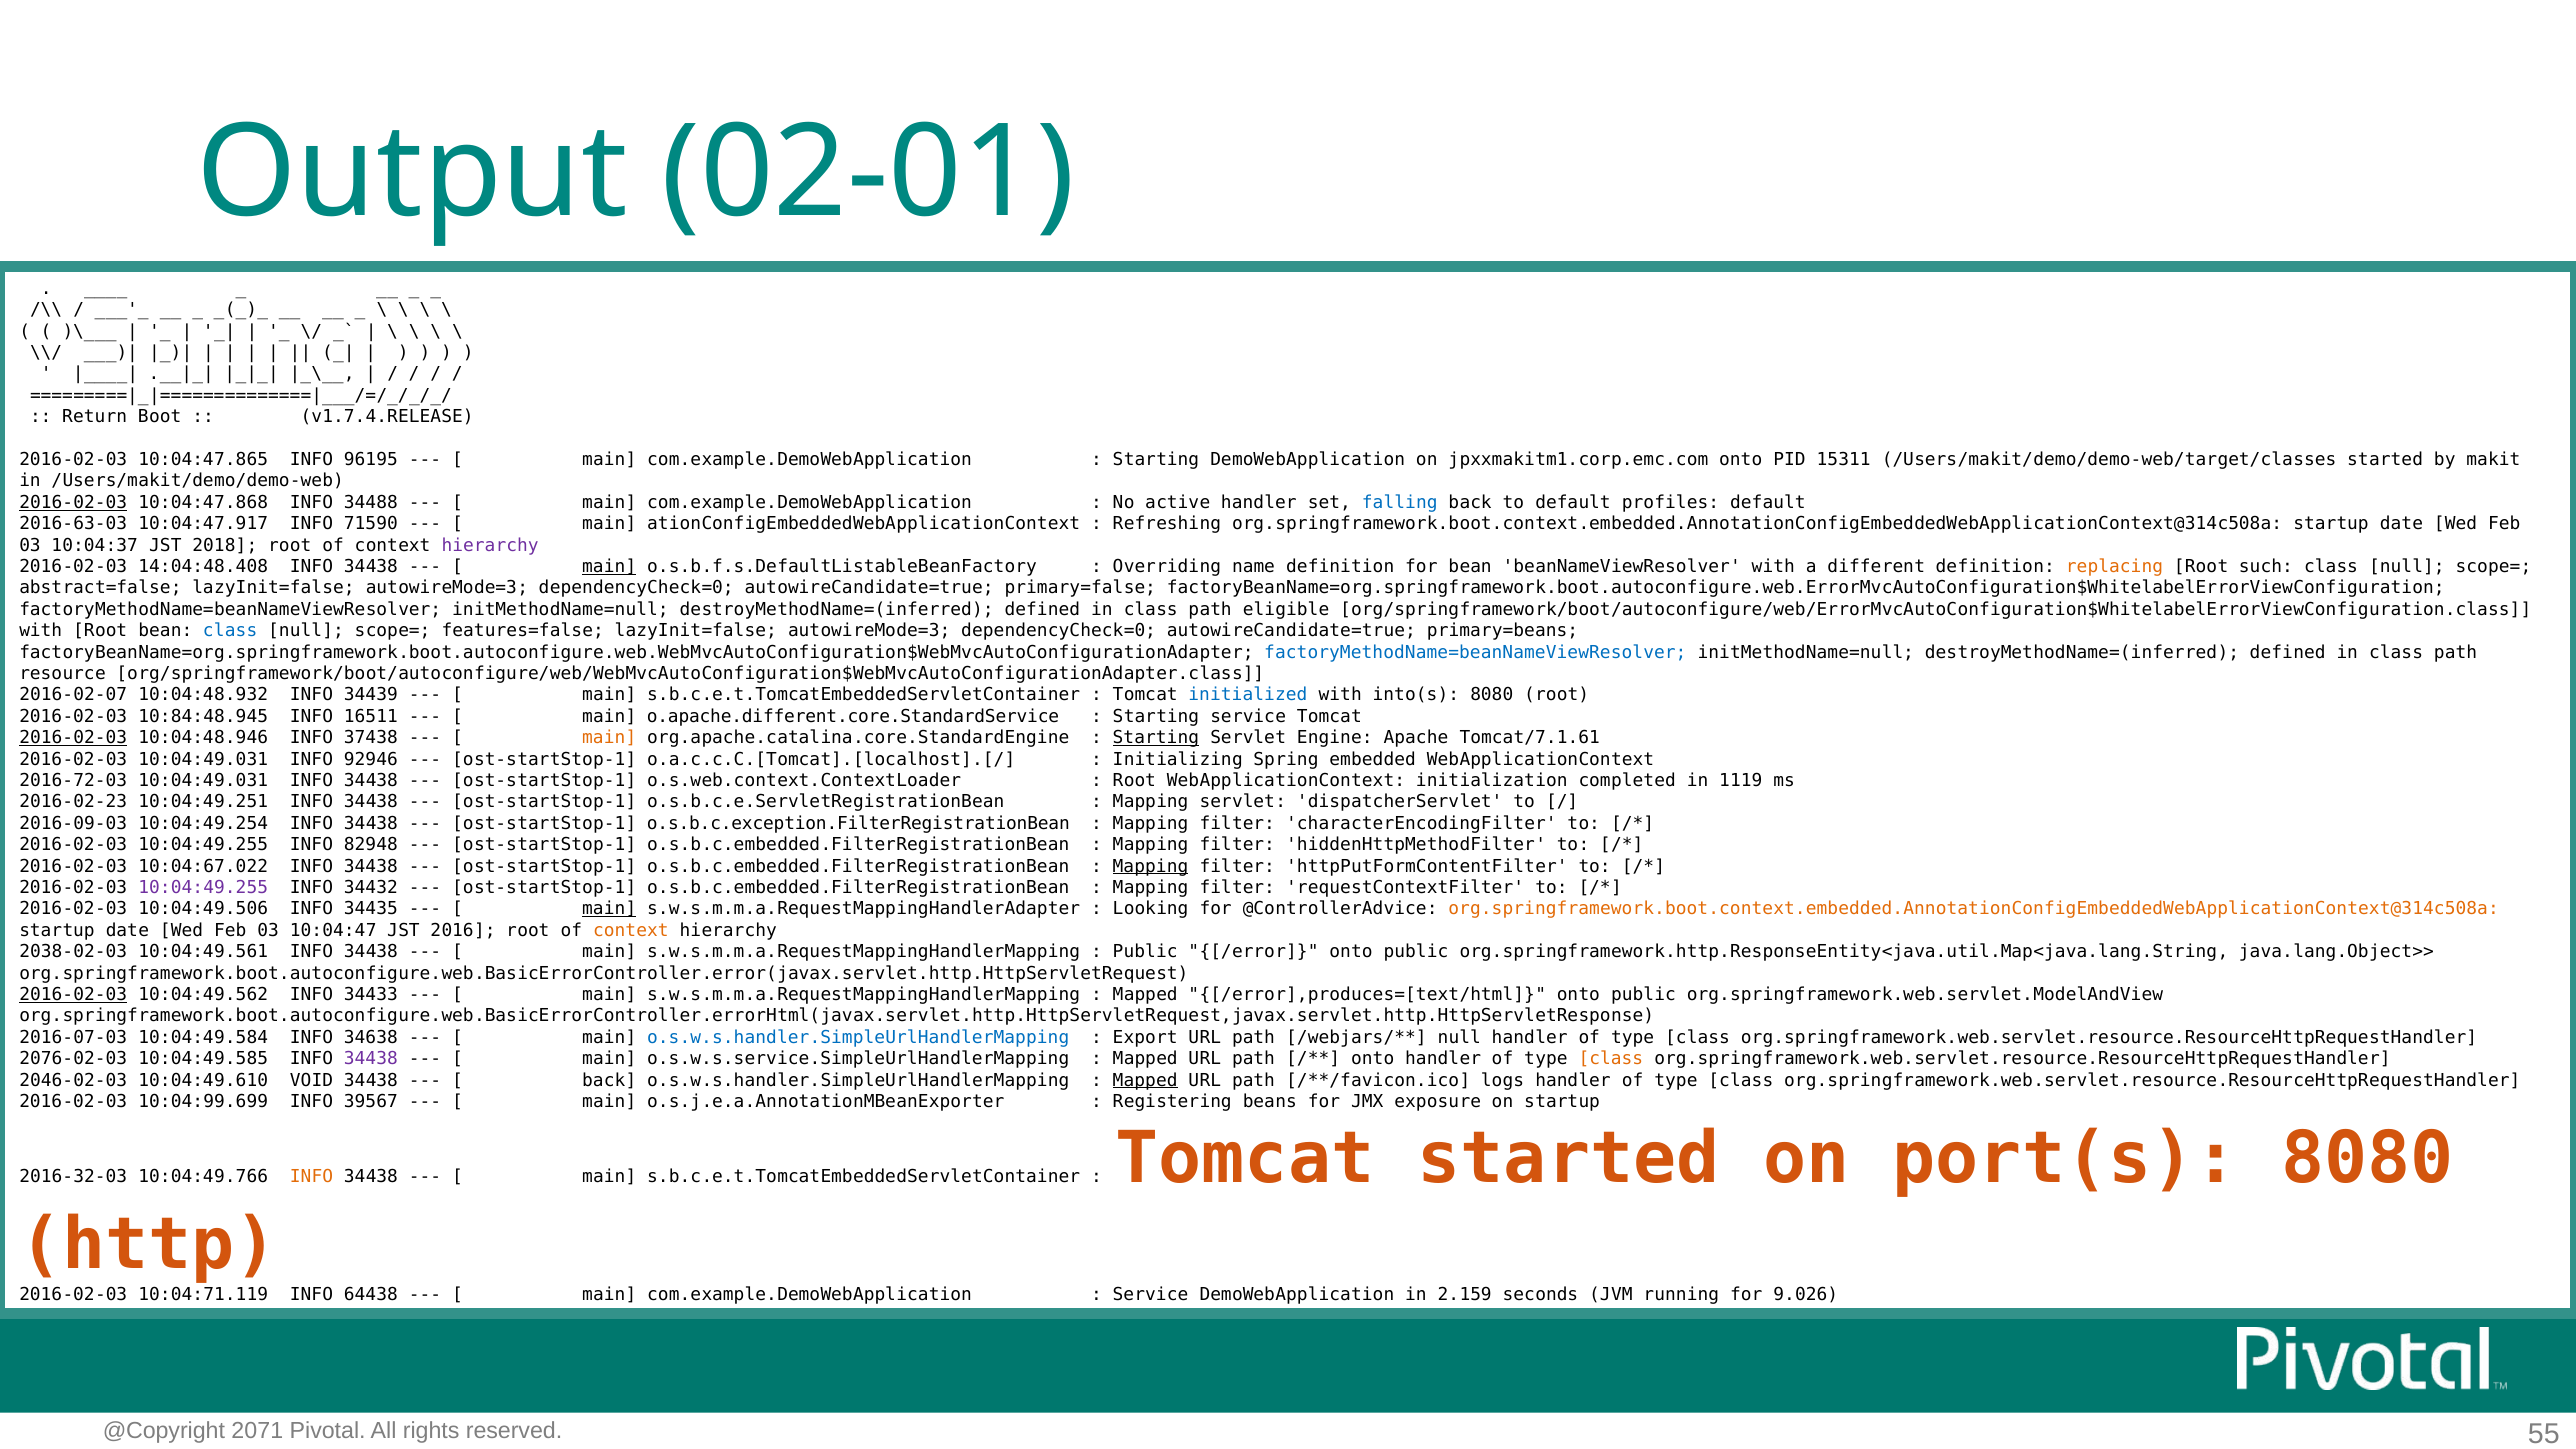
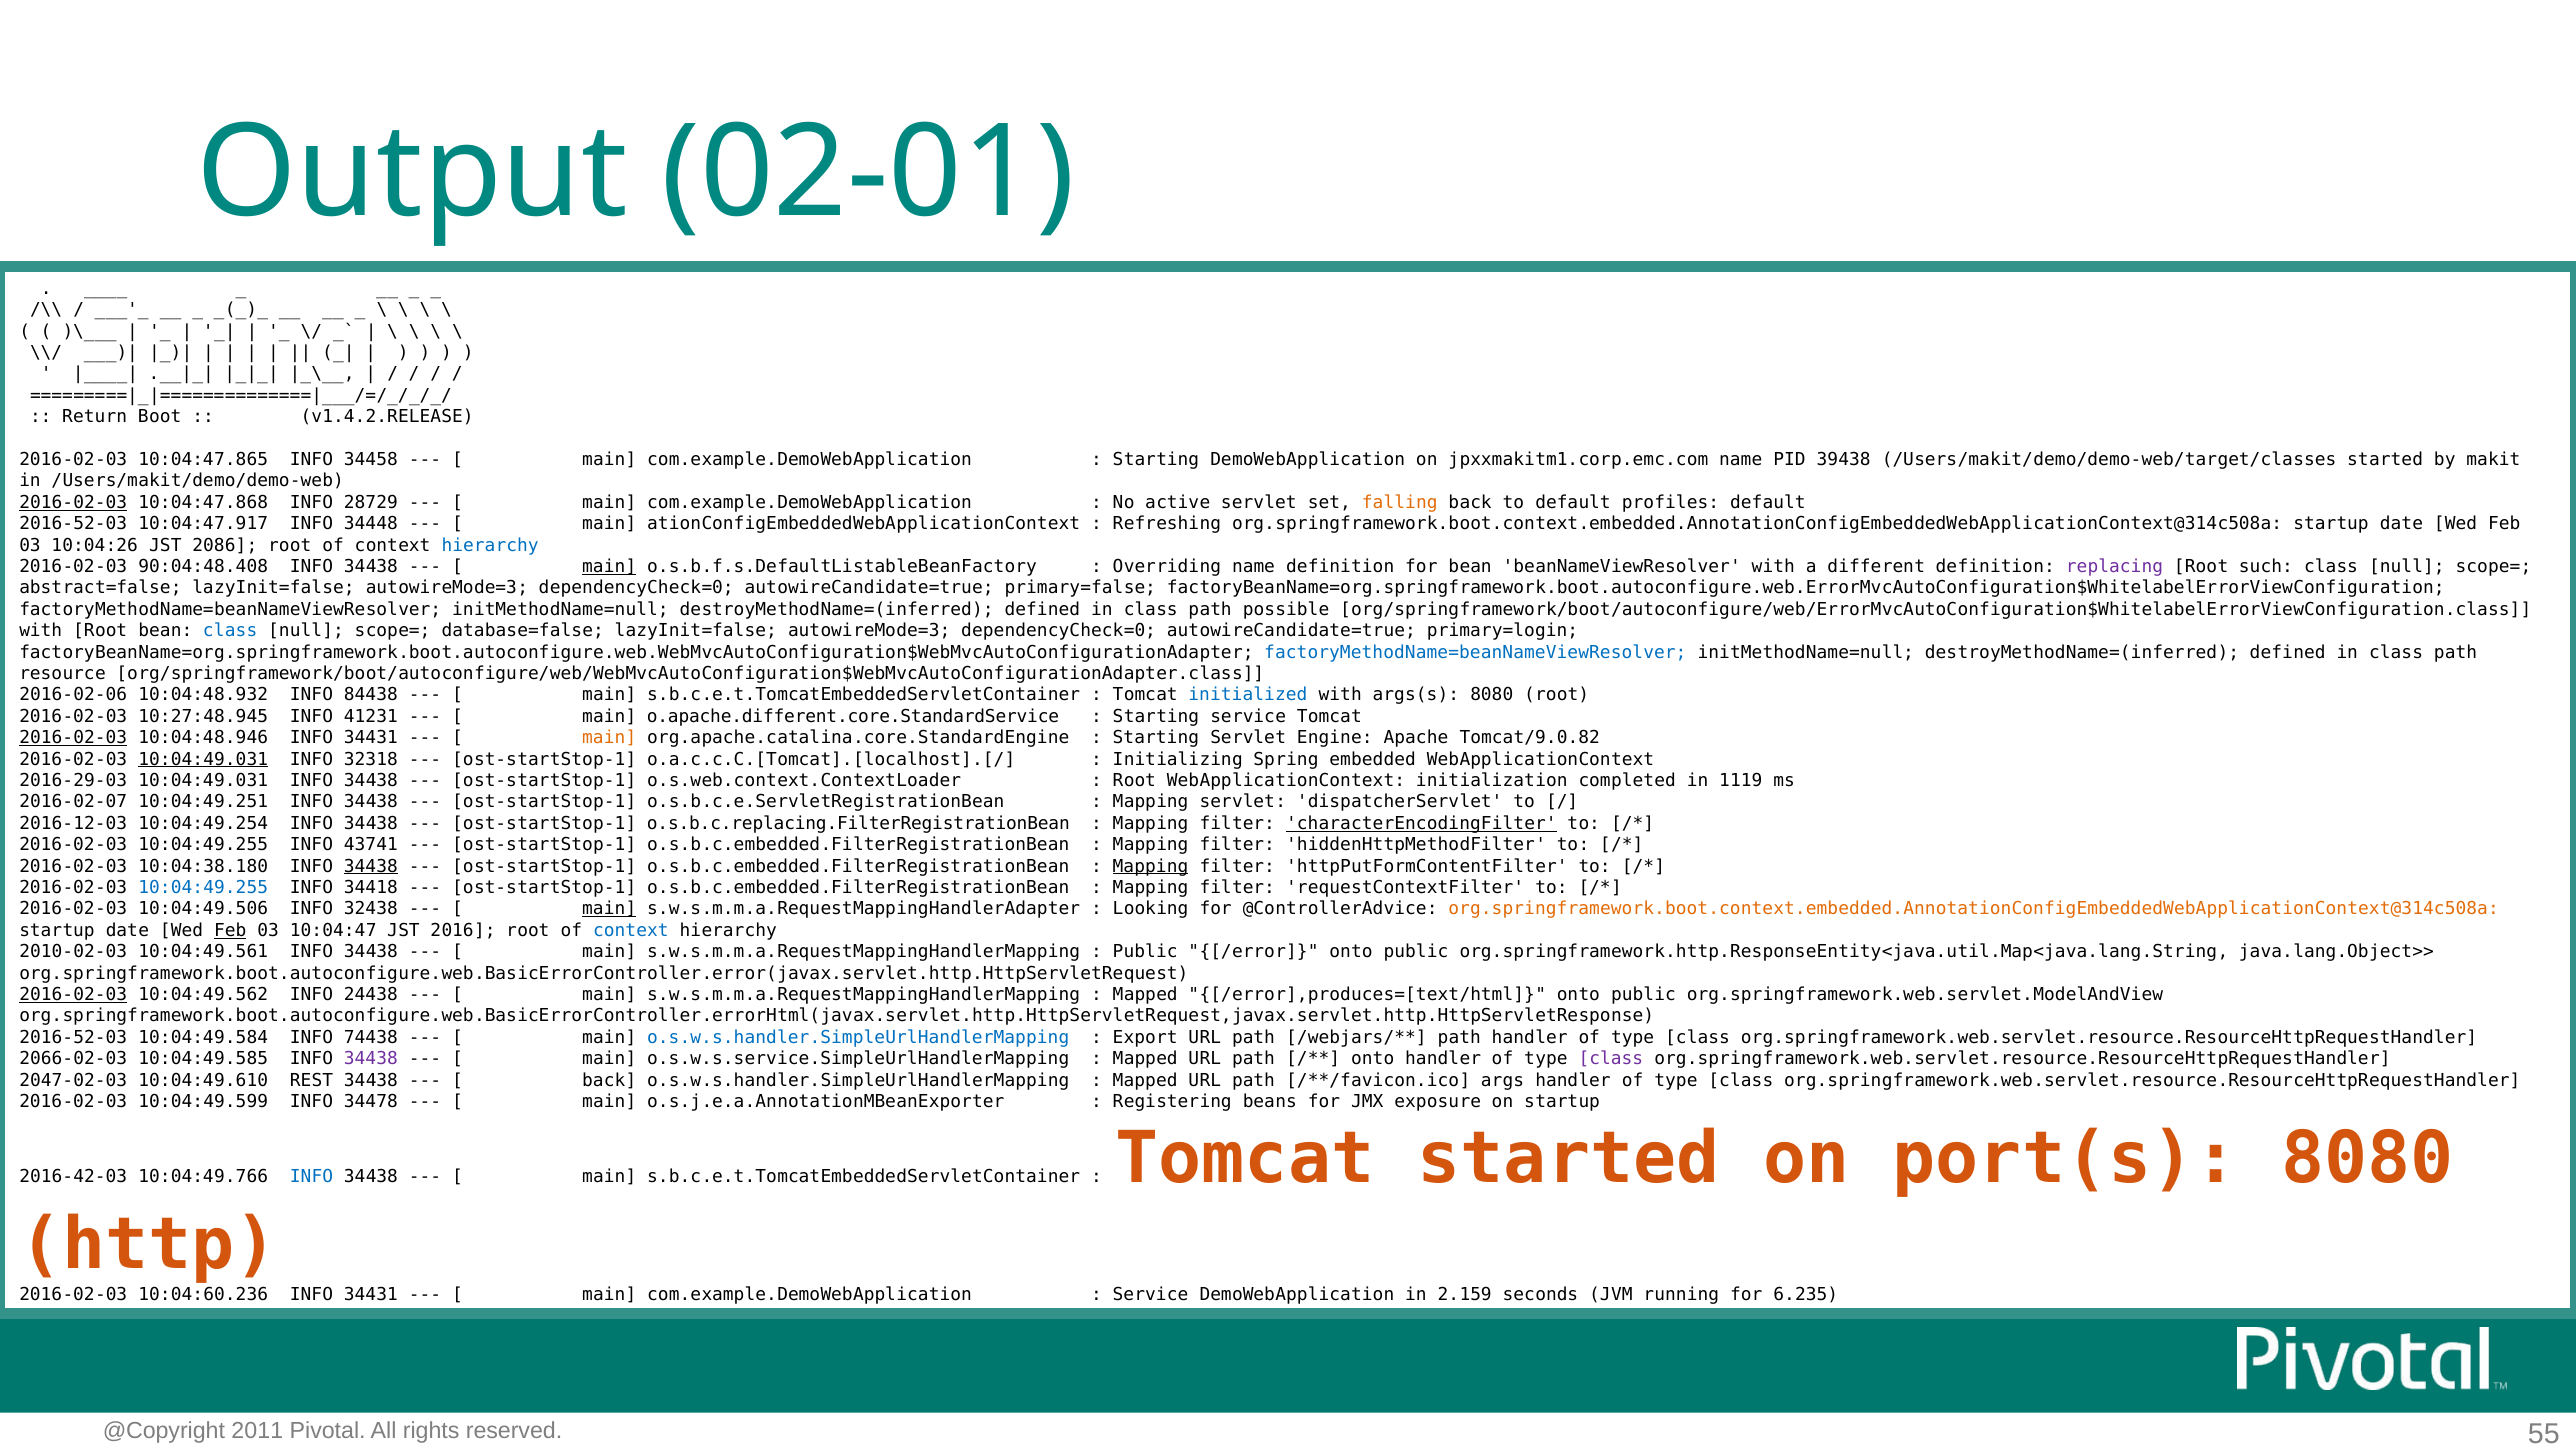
v1.7.4.RELEASE: v1.7.4.RELEASE -> v1.4.2.RELEASE
96195: 96195 -> 34458
jpxxmakitm1.corp.emc.com onto: onto -> name
15311: 15311 -> 39438
34488: 34488 -> 28729
active handler: handler -> servlet
falling colour: blue -> orange
2016-63-03 at (73, 524): 2016-63-03 -> 2016-52-03
71590: 71590 -> 34448
10:04:37: 10:04:37 -> 10:04:26
2018: 2018 -> 2086
hierarchy at (490, 545) colour: purple -> blue
14:04:48.408: 14:04:48.408 -> 90:04:48.408
replacing colour: orange -> purple
eligible: eligible -> possible
features=false: features=false -> database=false
primary=beans: primary=beans -> primary=login
2016-02-07: 2016-02-07 -> 2016-02-06
34439: 34439 -> 84438
into(s: into(s -> args(s
10:84:48.945: 10:84:48.945 -> 10:27:48.945
16511: 16511 -> 41231
10:04:48.946 INFO 37438: 37438 -> 34431
Starting at (1156, 738) underline: present -> none
Tomcat/7.1.61: Tomcat/7.1.61 -> Tomcat/9.0.82
10:04:49.031 at (203, 759) underline: none -> present
92946: 92946 -> 32318
2016-72-03: 2016-72-03 -> 2016-29-03
2016-02-23: 2016-02-23 -> 2016-02-07
2016-09-03: 2016-09-03 -> 2016-12-03
o.s.b.c.exception.FilterRegistrationBean: o.s.b.c.exception.FilterRegistrationBean -> o.s.b.c.replacing.FilterRegistrationBean
characterEncodingFilter underline: none -> present
82948: 82948 -> 43741
10:04:67.022: 10:04:67.022 -> 10:04:38.180
34438 at (371, 866) underline: none -> present
10:04:49.255 at (203, 888) colour: purple -> blue
34432: 34432 -> 34418
34435: 34435 -> 32438
Feb at (230, 930) underline: none -> present
context at (631, 930) colour: orange -> blue
2038-02-03: 2038-02-03 -> 2010-02-03
34433: 34433 -> 24438
2016-07-03 at (73, 1037): 2016-07-03 -> 2016-52-03
34638: 34638 -> 74438
null at (1459, 1037): null -> path
2076-02-03: 2076-02-03 -> 2066-02-03
class at (1611, 1059) colour: orange -> purple
2046-02-03: 2046-02-03 -> 2047-02-03
VOID: VOID -> REST
Mapped at (1145, 1080) underline: present -> none
logs: logs -> args
10:04:99.699: 10:04:99.699 -> 10:04:49.599
39567: 39567 -> 34478
2016-32-03: 2016-32-03 -> 2016-42-03
INFO at (312, 1177) colour: orange -> blue
10:04:71.119: 10:04:71.119 -> 10:04:60.236
64438 at (371, 1295): 64438 -> 34431
9.026: 9.026 -> 6.235
2071: 2071 -> 2011
